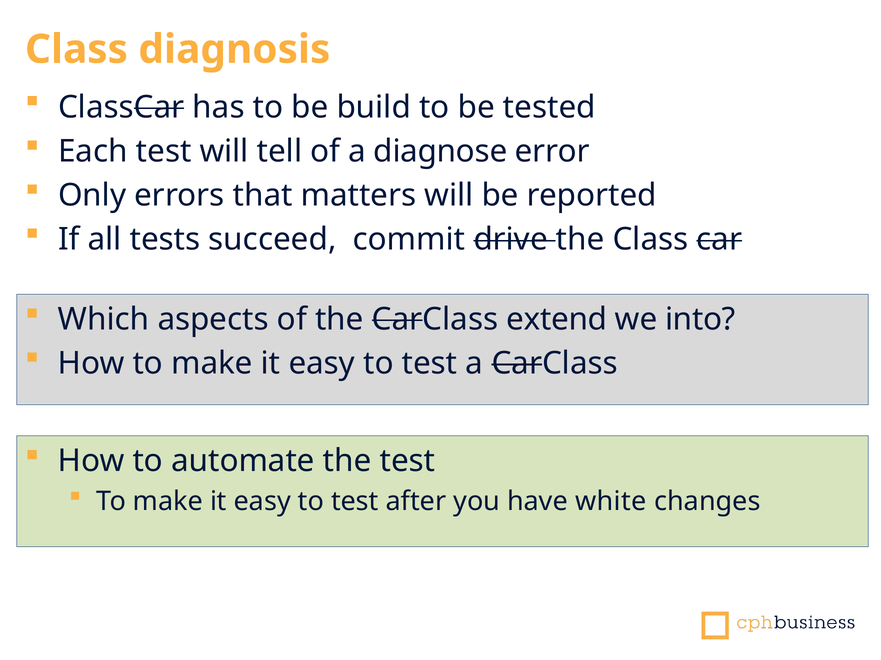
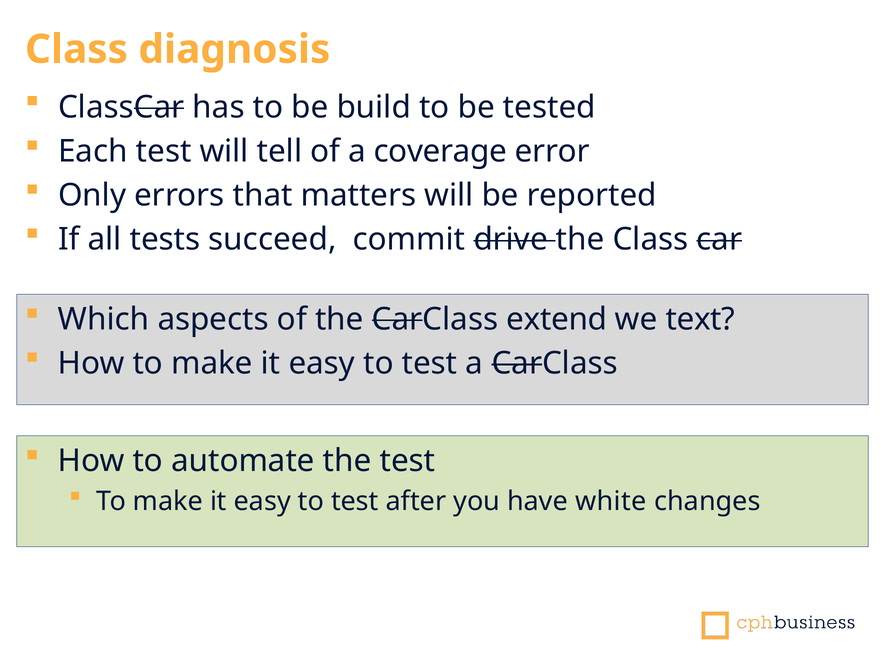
diagnose: diagnose -> coverage
into: into -> text
